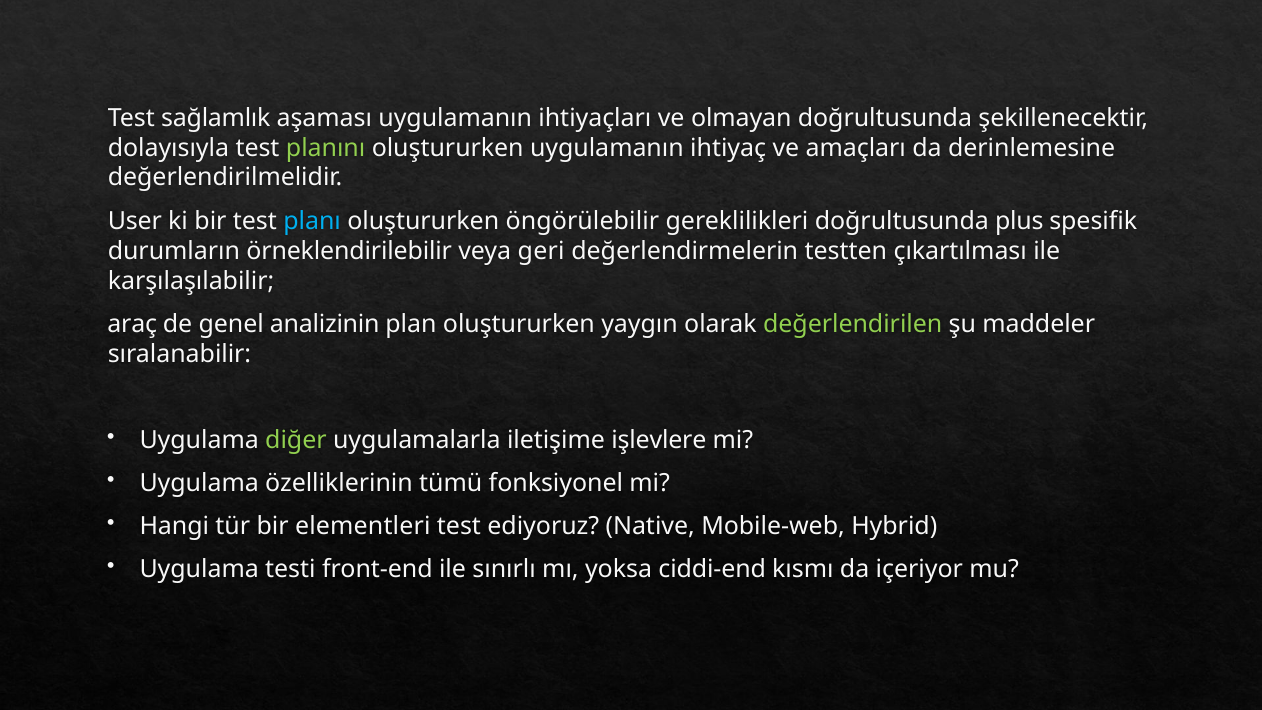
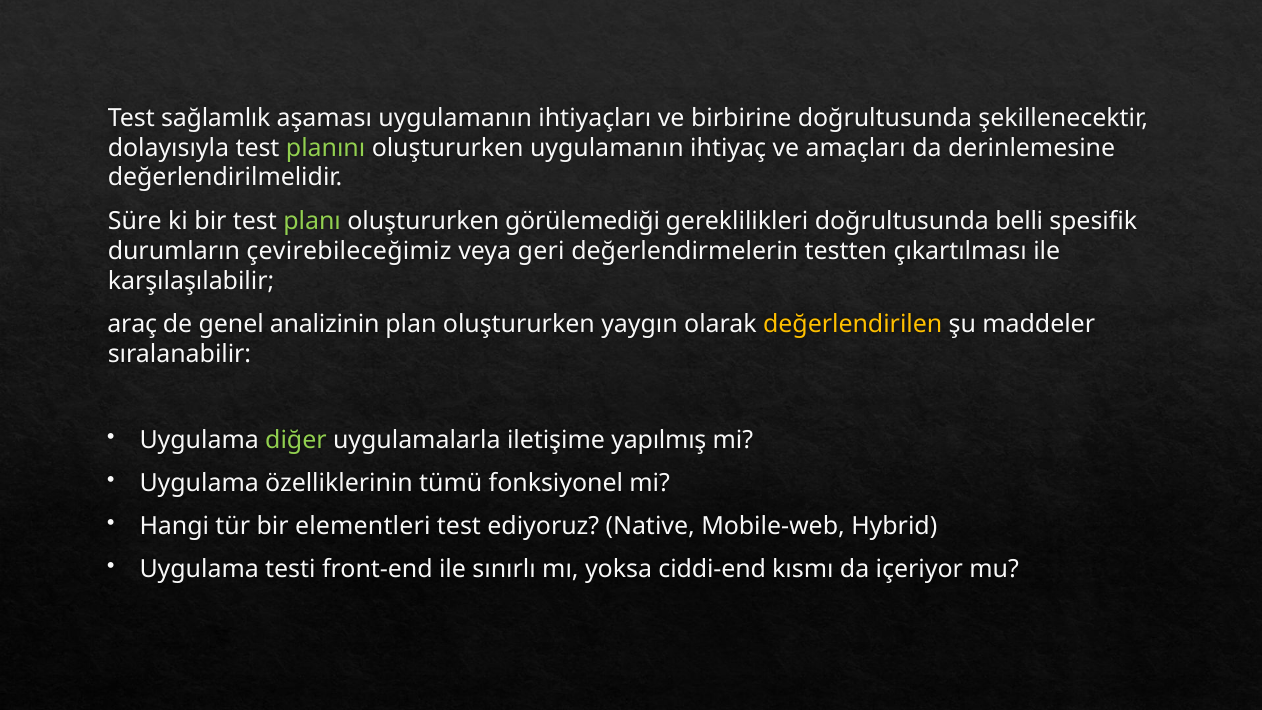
olmayan: olmayan -> birbirine
User: User -> Süre
planı colour: light blue -> light green
öngörülebilir: öngörülebilir -> görülemediği
plus: plus -> belli
örneklendirilebilir: örneklendirilebilir -> çevirebileceğimiz
değerlendirilen colour: light green -> yellow
işlevlere: işlevlere -> yapılmış
